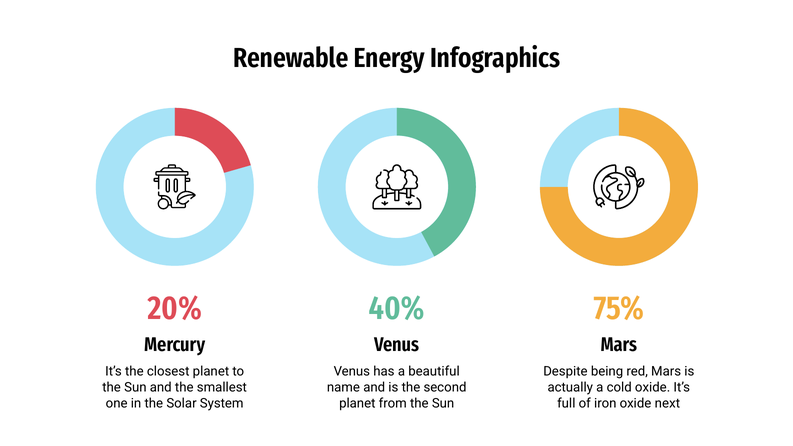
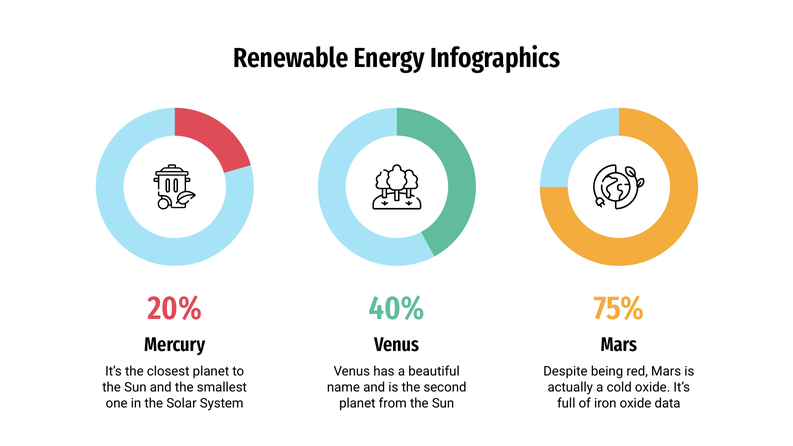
next: next -> data
